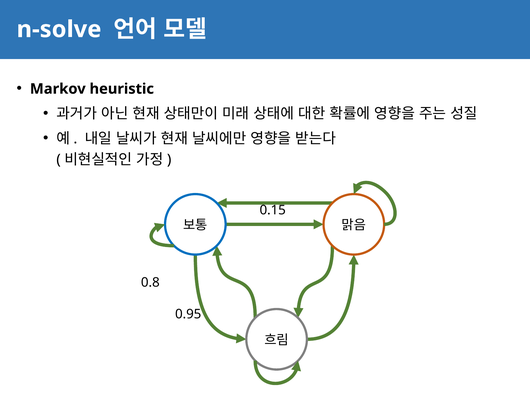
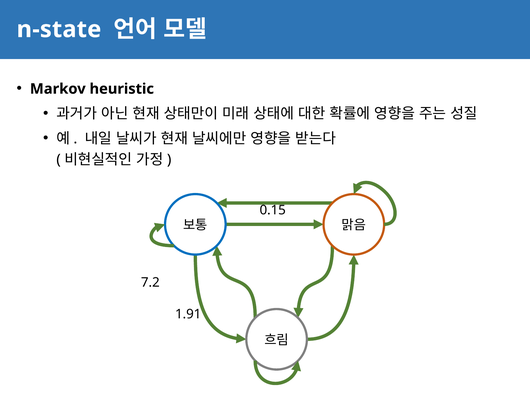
n-solve: n-solve -> n-state
0.8: 0.8 -> 7.2
0.95: 0.95 -> 1.91
